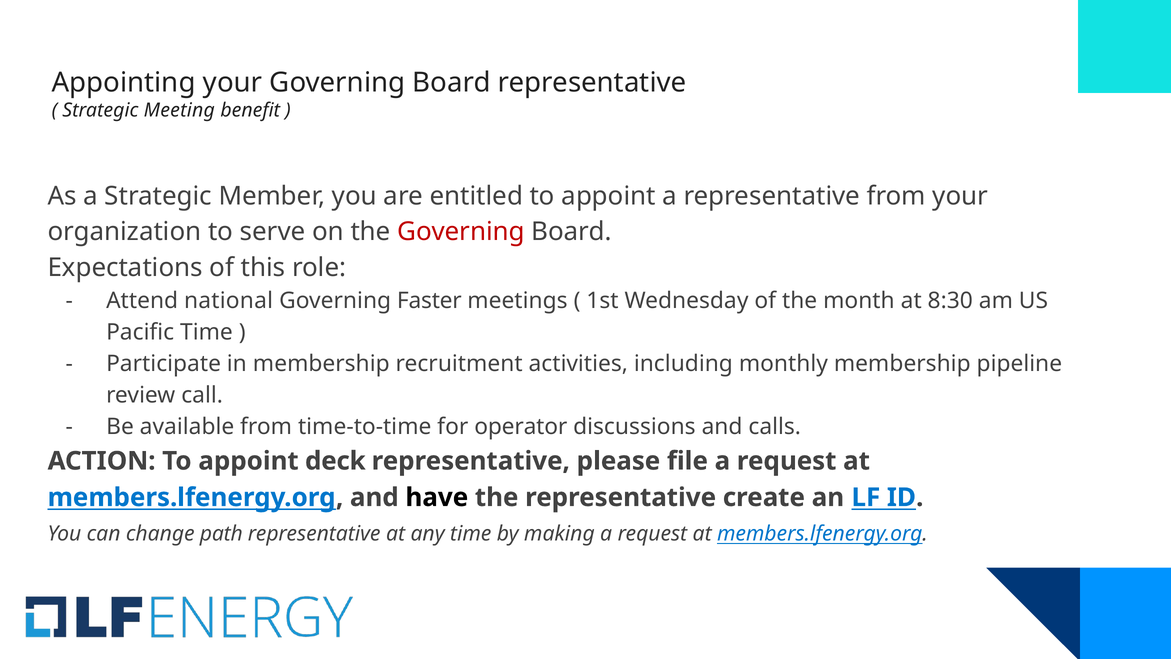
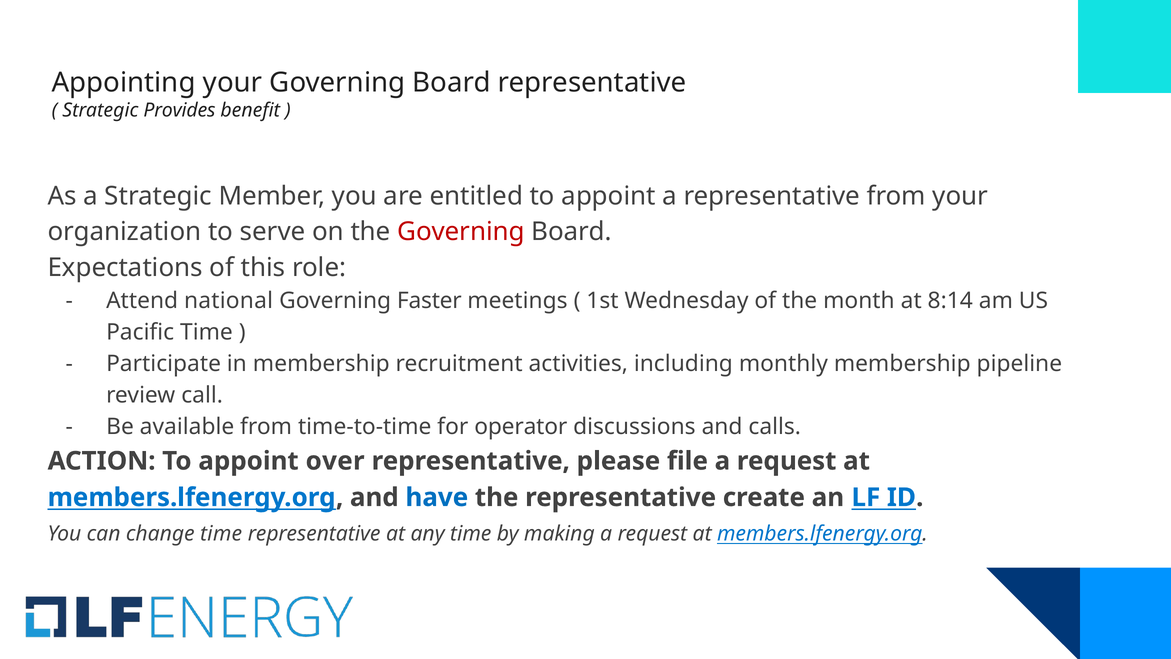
Meeting: Meeting -> Provides
8:30: 8:30 -> 8:14
deck: deck -> over
have colour: black -> blue
change path: path -> time
